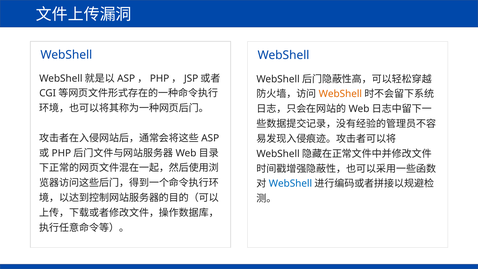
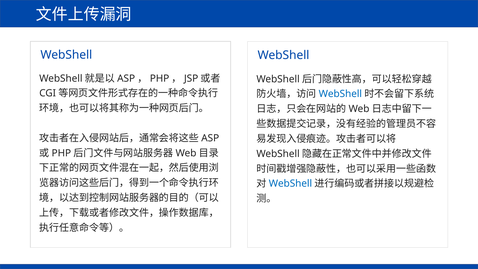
WebShell at (340, 94) colour: orange -> blue
